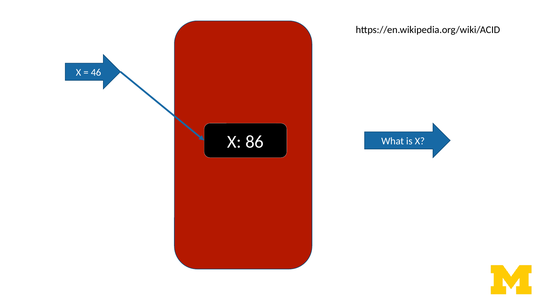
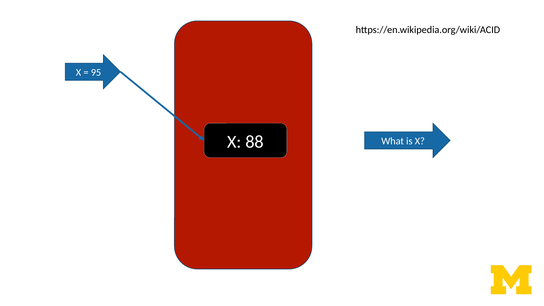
46: 46 -> 95
86: 86 -> 88
